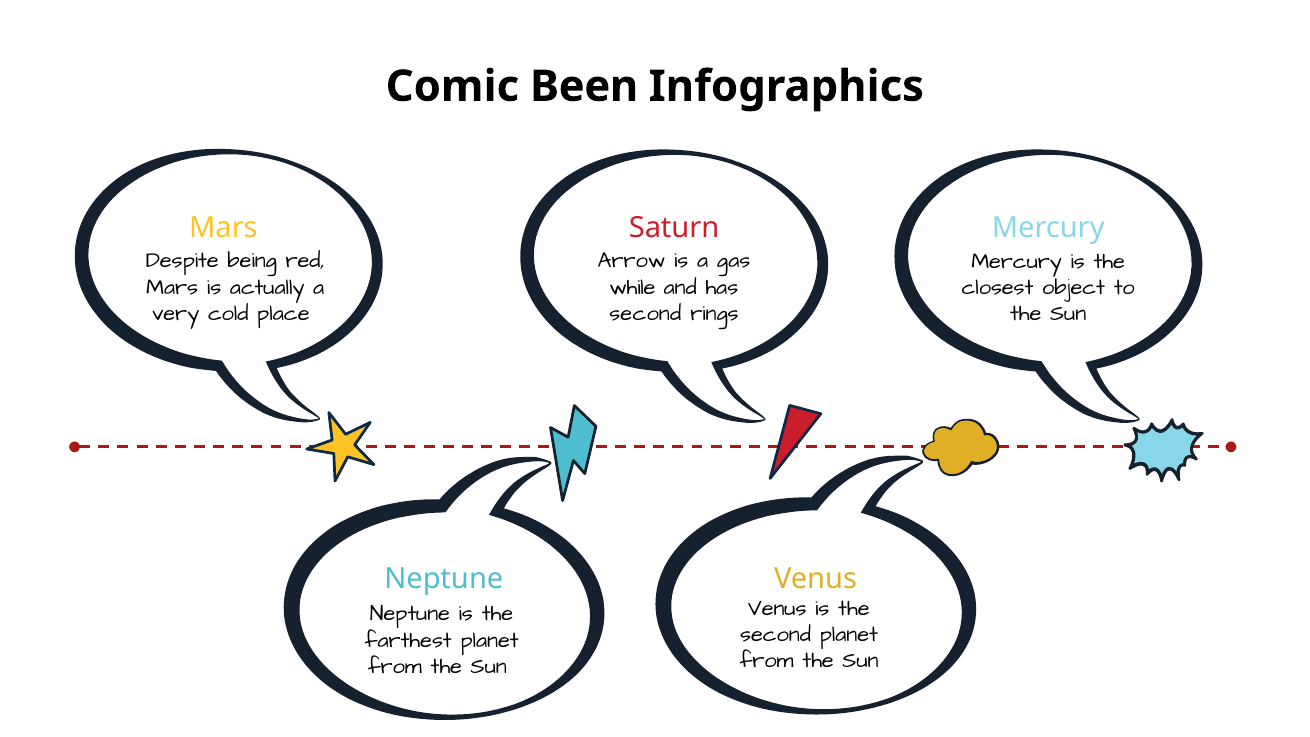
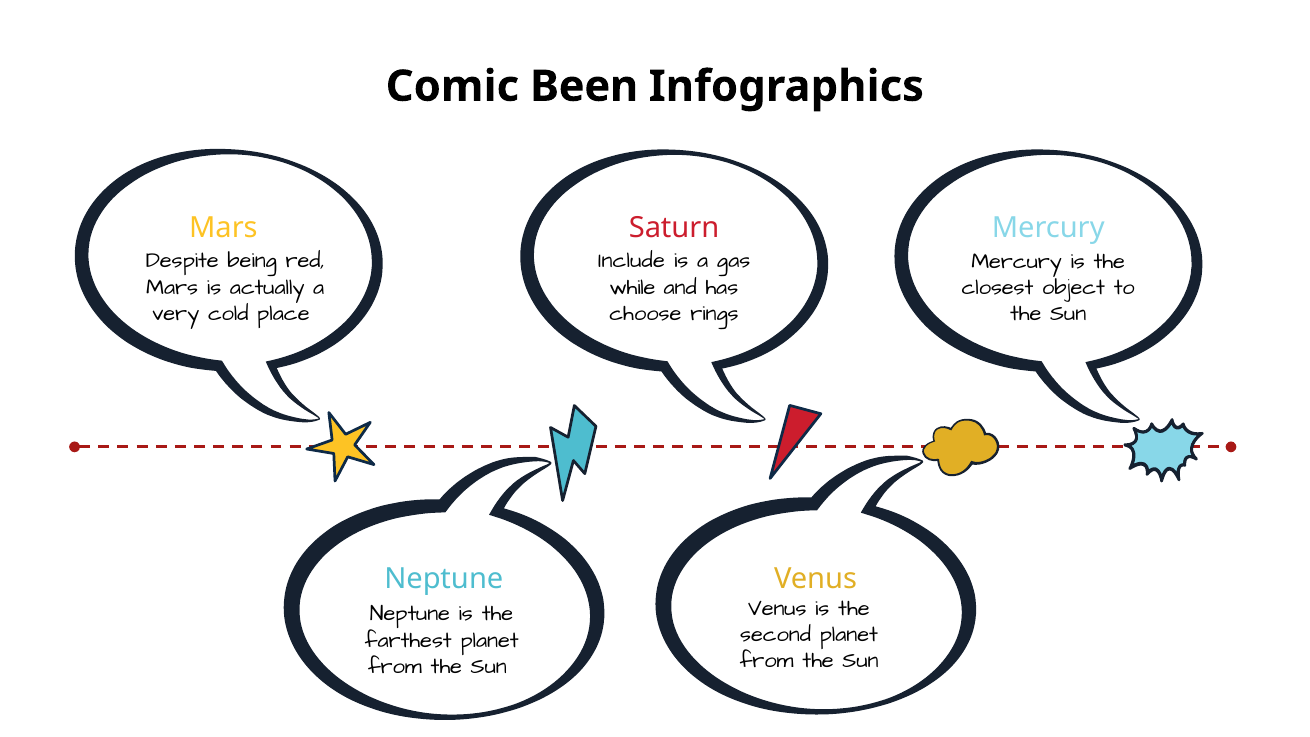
Arrow: Arrow -> Include
second at (645, 313): second -> choose
